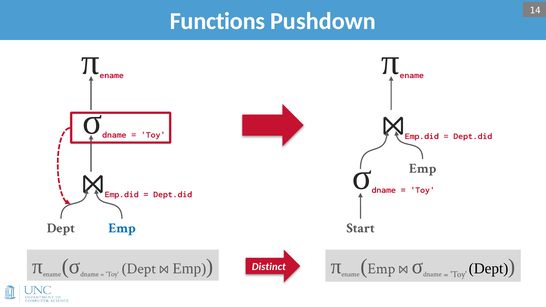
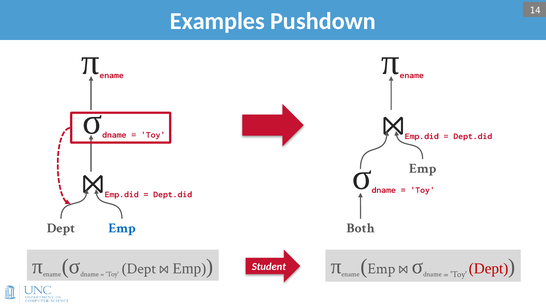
Functions: Functions -> Examples
Start: Start -> Both
Dept at (489, 269) colour: black -> red
Distinct: Distinct -> Student
